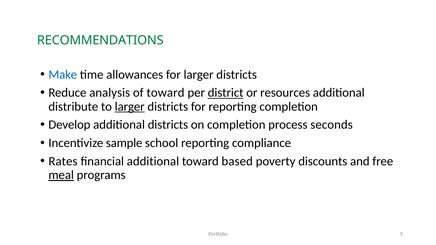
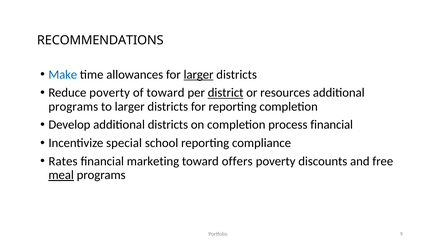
RECOMMENDATIONS colour: green -> black
larger at (199, 75) underline: none -> present
Reduce analysis: analysis -> poverty
distribute at (73, 107): distribute -> programs
larger at (130, 107) underline: present -> none
process seconds: seconds -> financial
sample: sample -> special
financial additional: additional -> marketing
based: based -> offers
